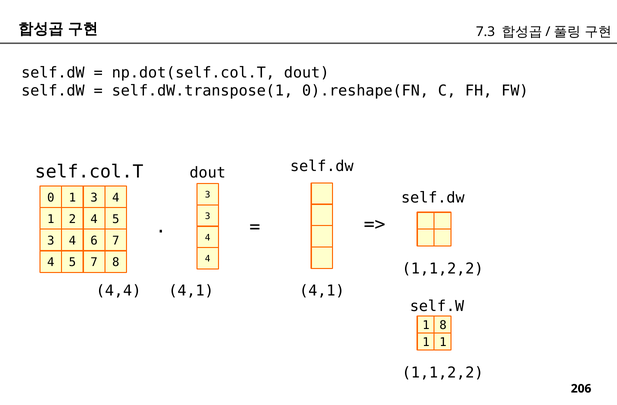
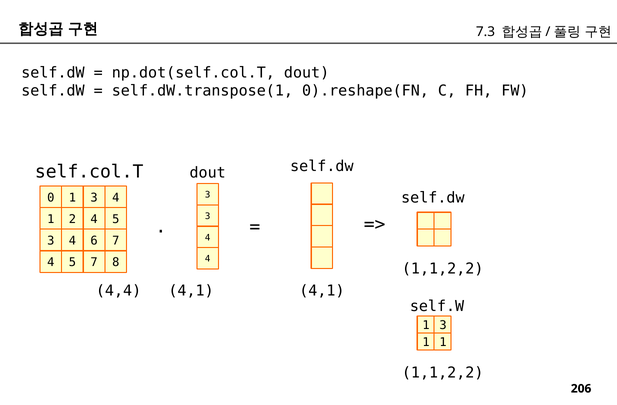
8 at (443, 326): 8 -> 3
